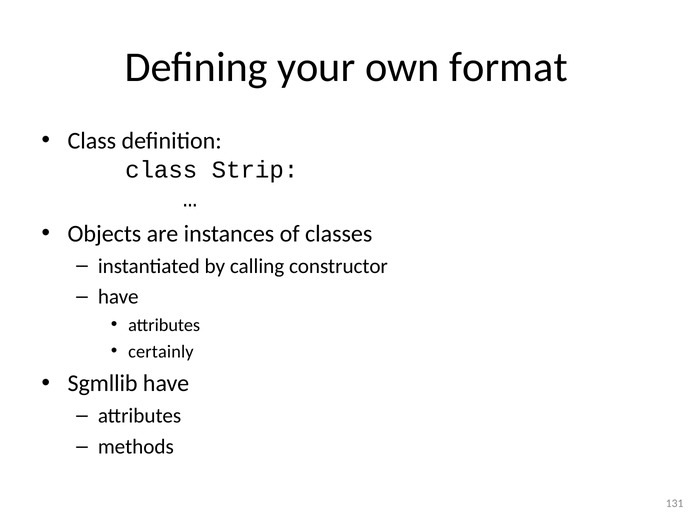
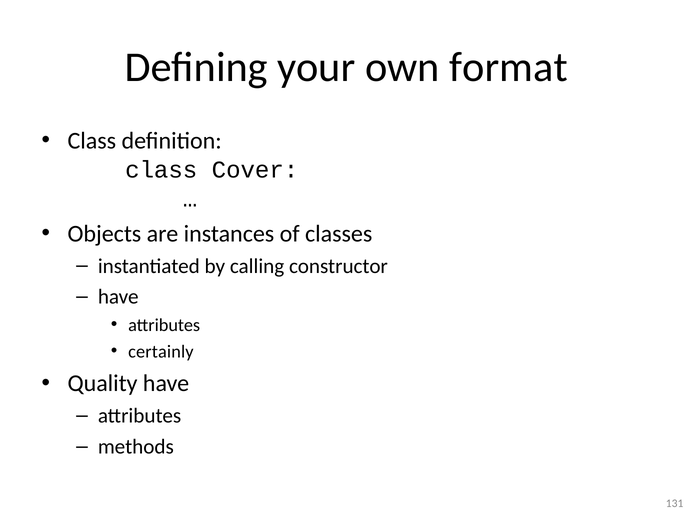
Strip: Strip -> Cover
Sgmllib: Sgmllib -> Quality
